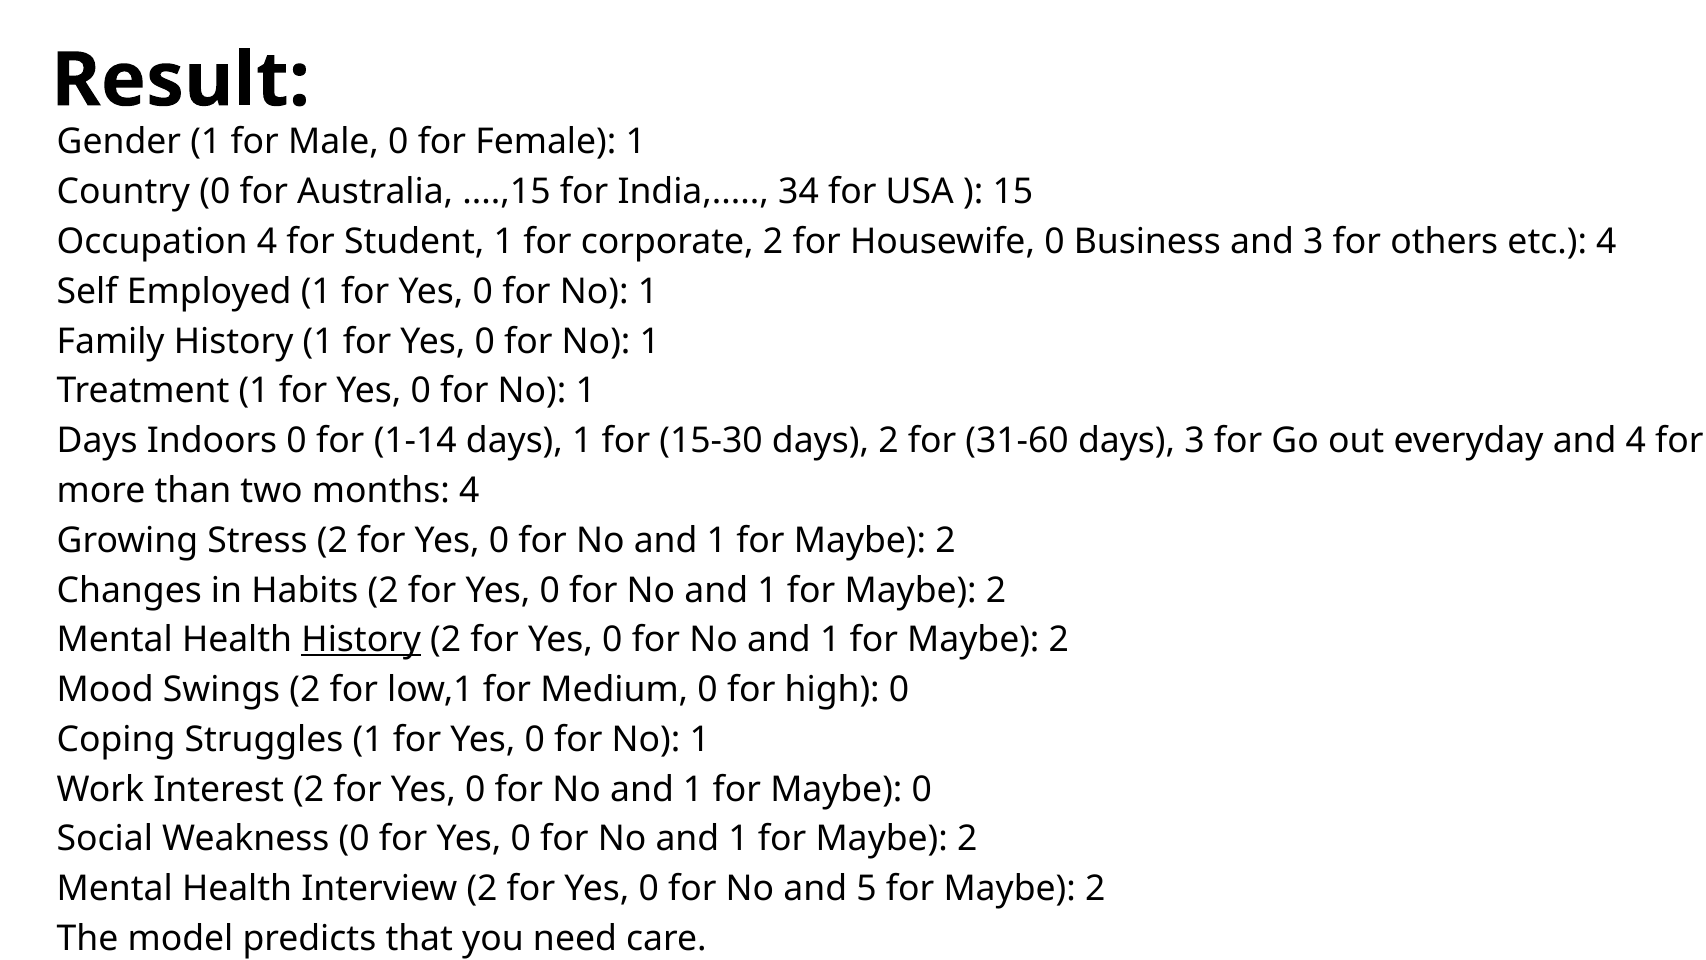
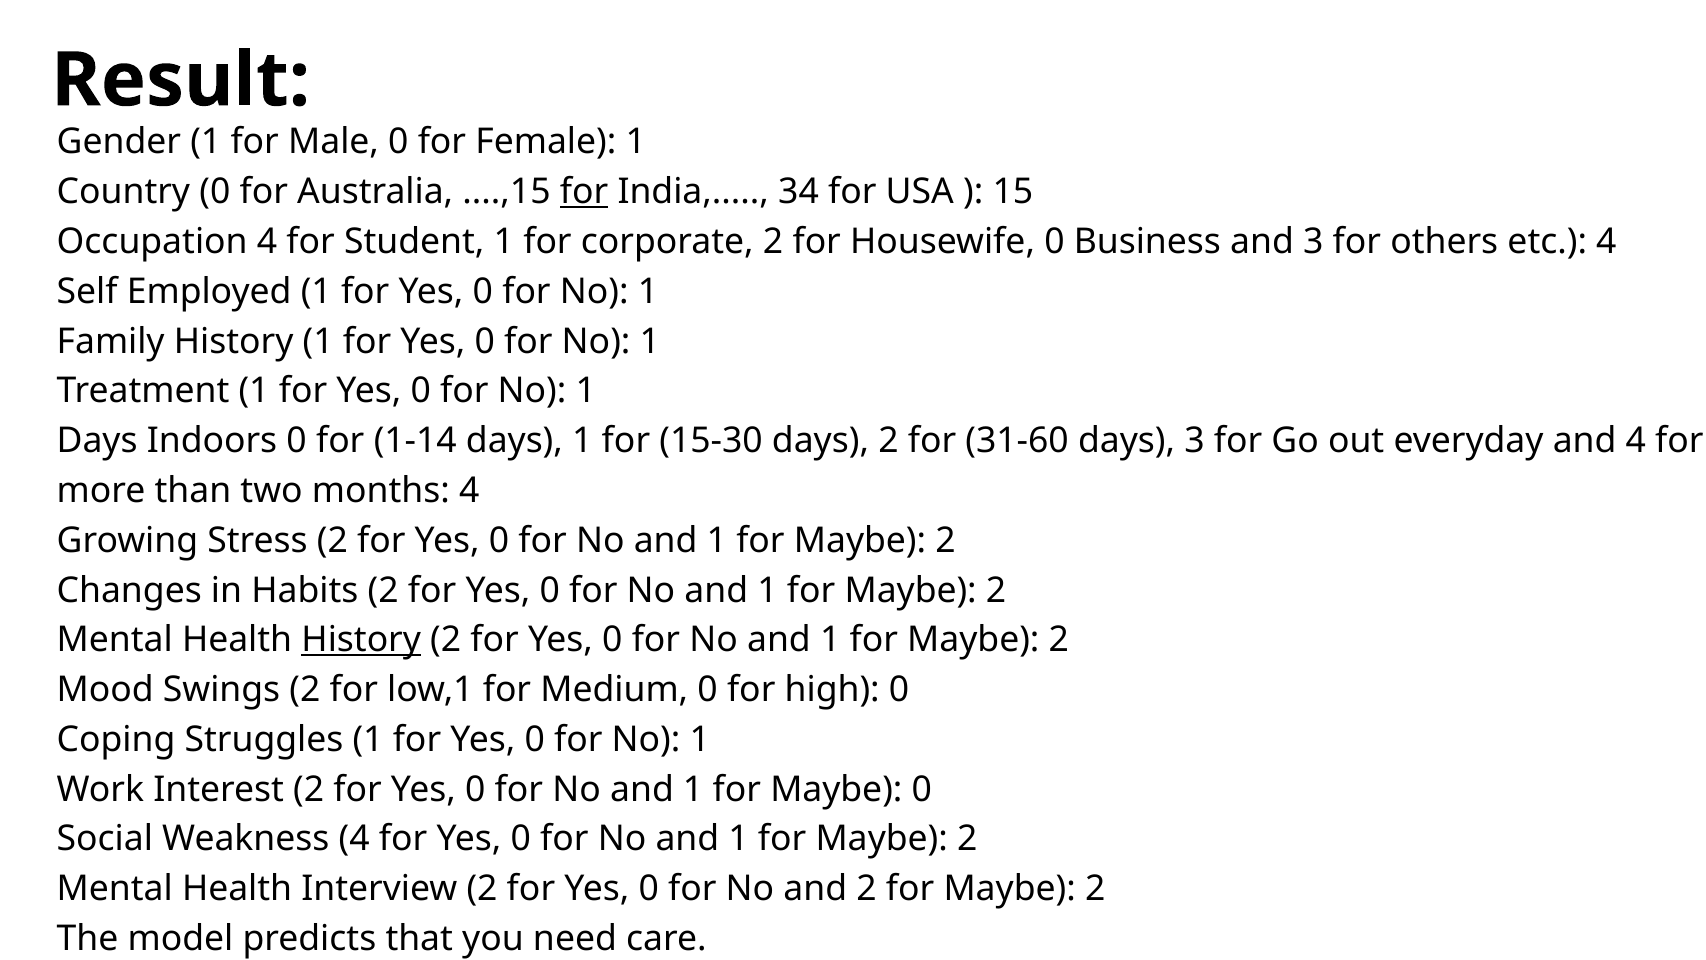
for at (584, 192) underline: none -> present
Weakness 0: 0 -> 4
and 5: 5 -> 2
